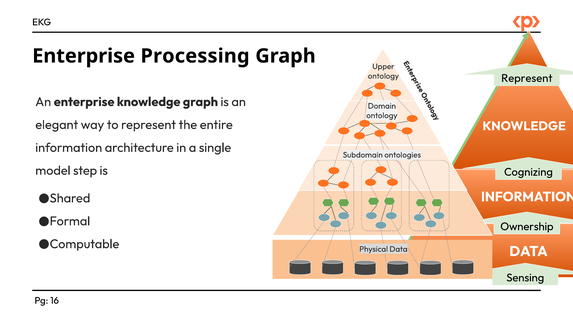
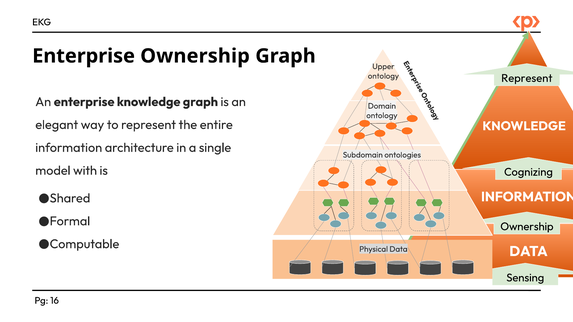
Enterprise Processing: Processing -> Ownership
step: step -> with
